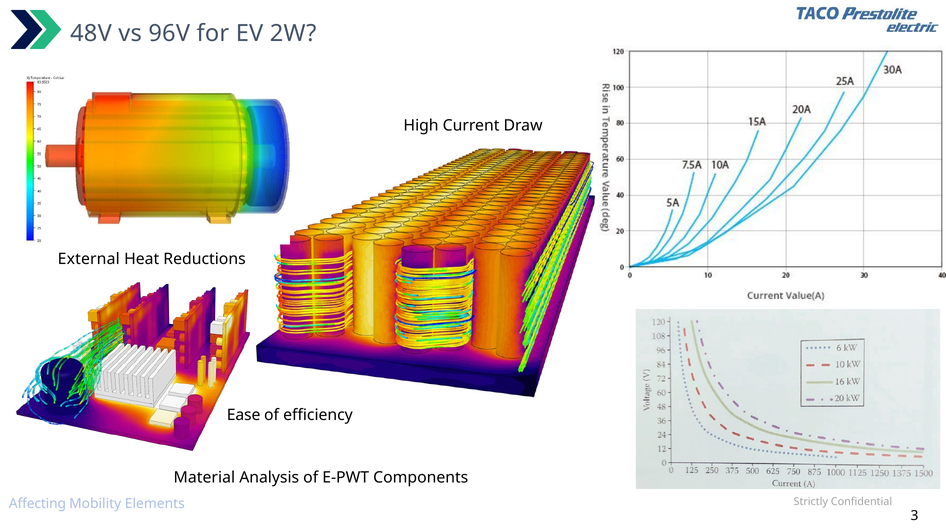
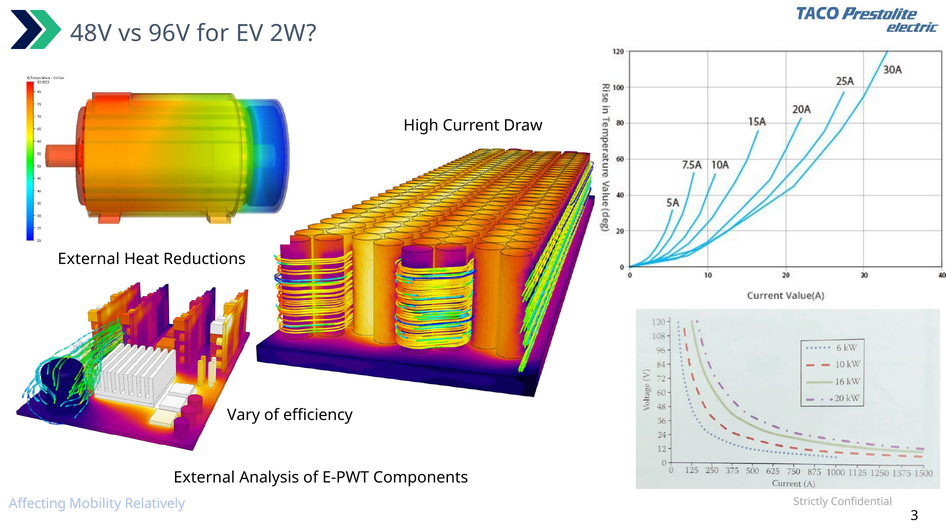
Ease: Ease -> Vary
Material at (204, 477): Material -> External
Elements: Elements -> Relatively
